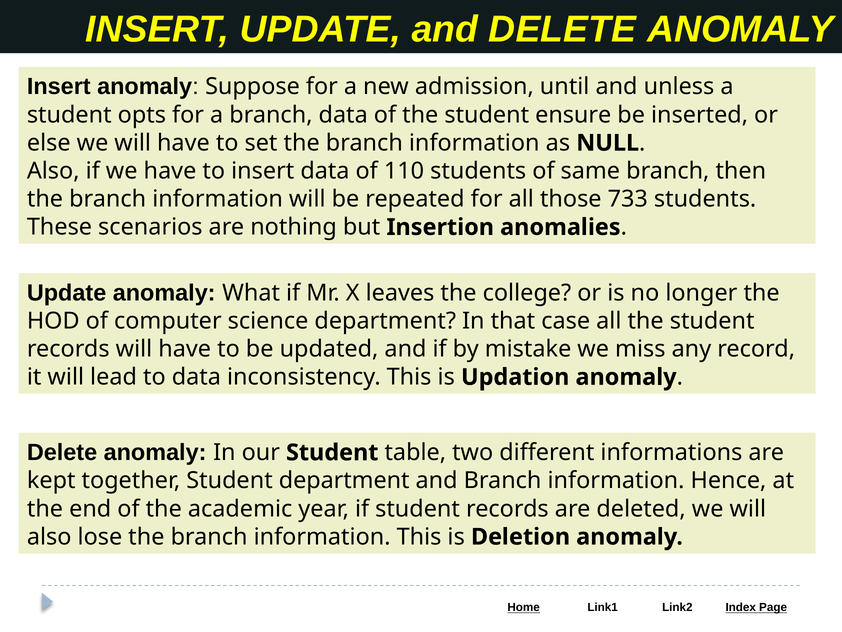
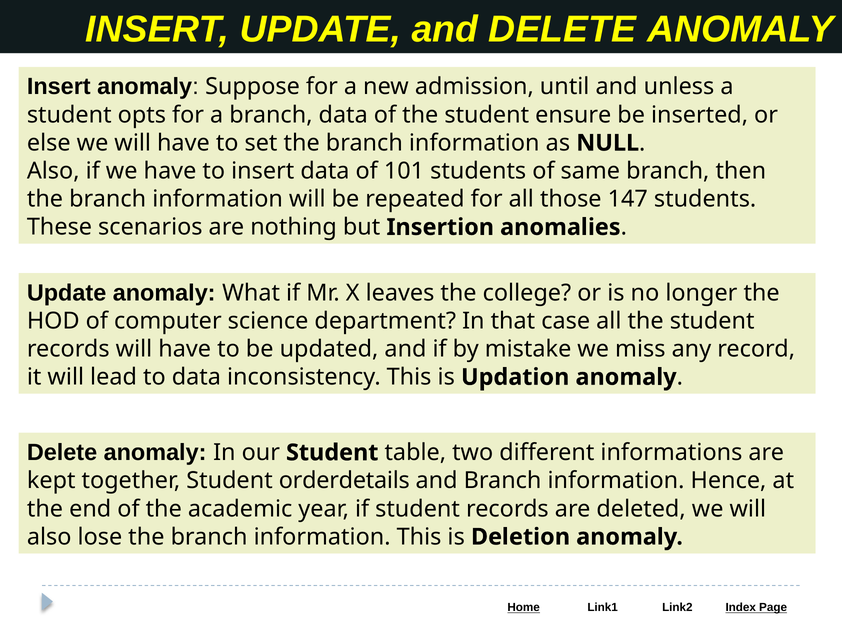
110: 110 -> 101
733: 733 -> 147
Student department: department -> orderdetails
